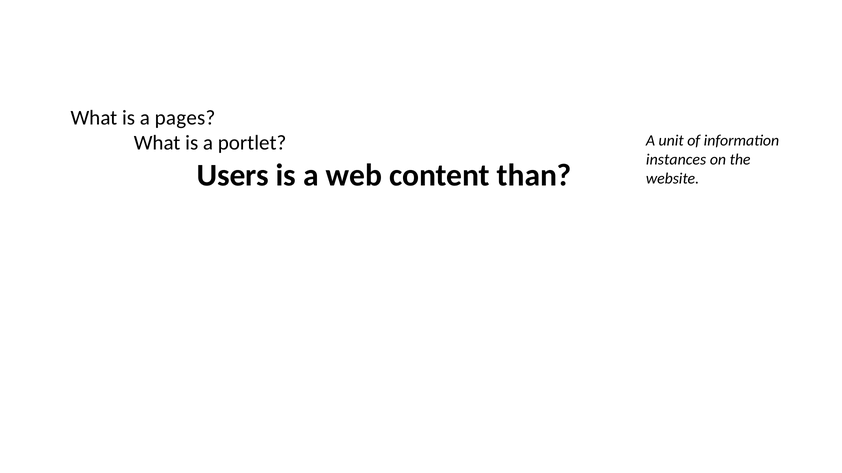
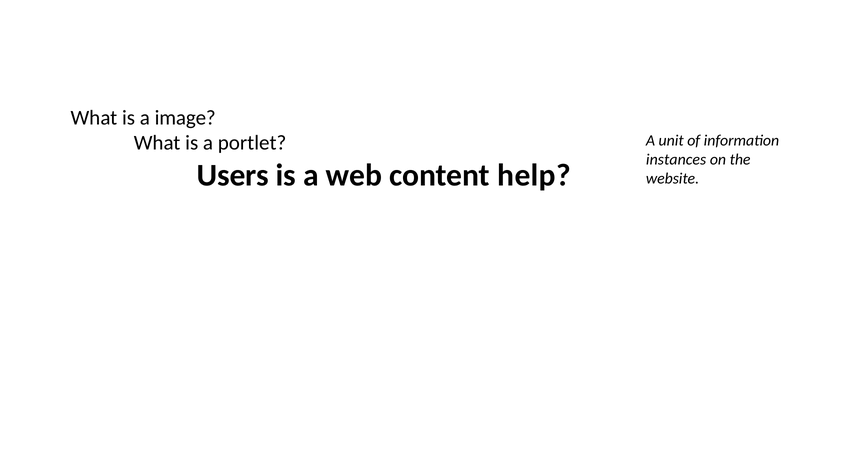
pages: pages -> image
than: than -> help
